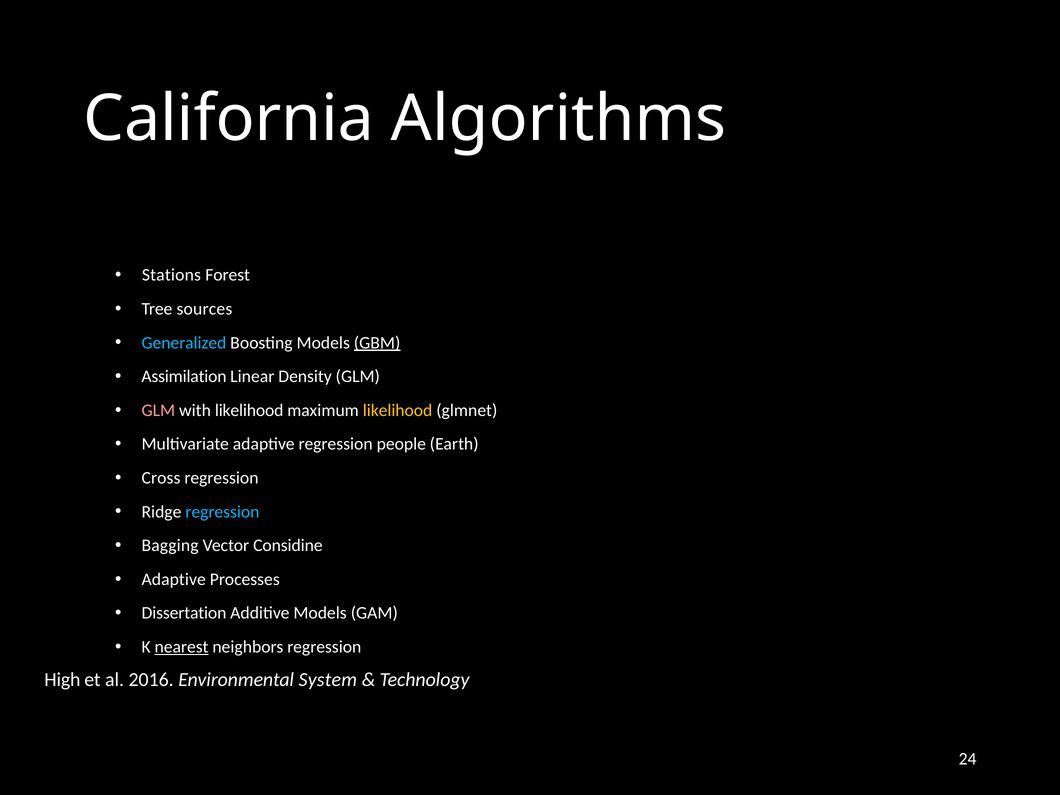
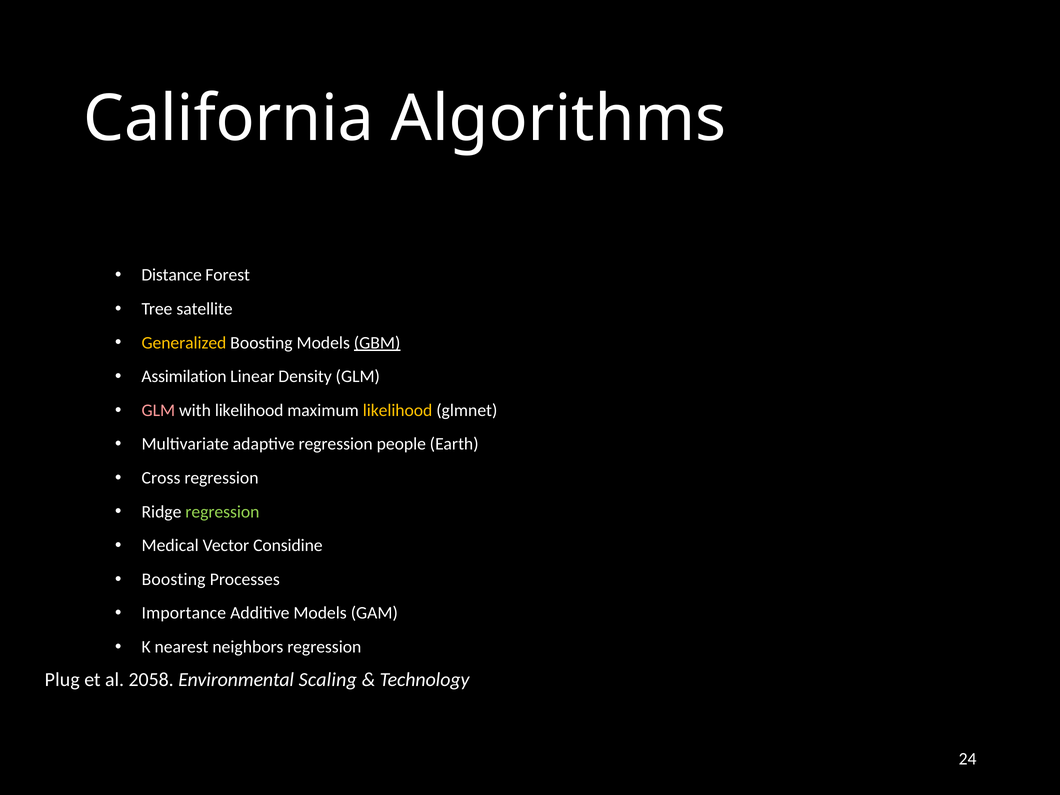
Stations: Stations -> Distance
sources: sources -> satellite
Generalized colour: light blue -> yellow
regression at (222, 512) colour: light blue -> light green
Bagging: Bagging -> Medical
Adaptive at (174, 579): Adaptive -> Boosting
Dissertation: Dissertation -> Importance
nearest underline: present -> none
High: High -> Plug
2016: 2016 -> 2058
System: System -> Scaling
